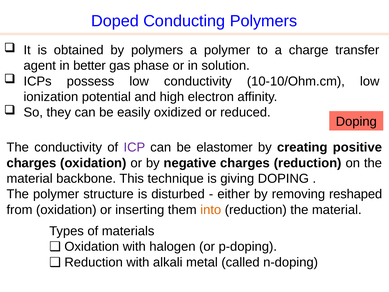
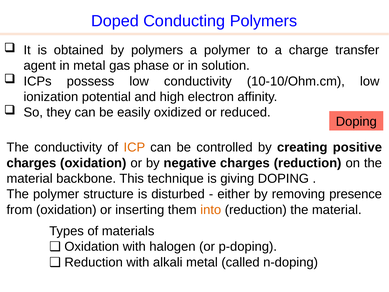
in better: better -> metal
ICP colour: purple -> orange
elastomer: elastomer -> controlled
reshaped: reshaped -> presence
